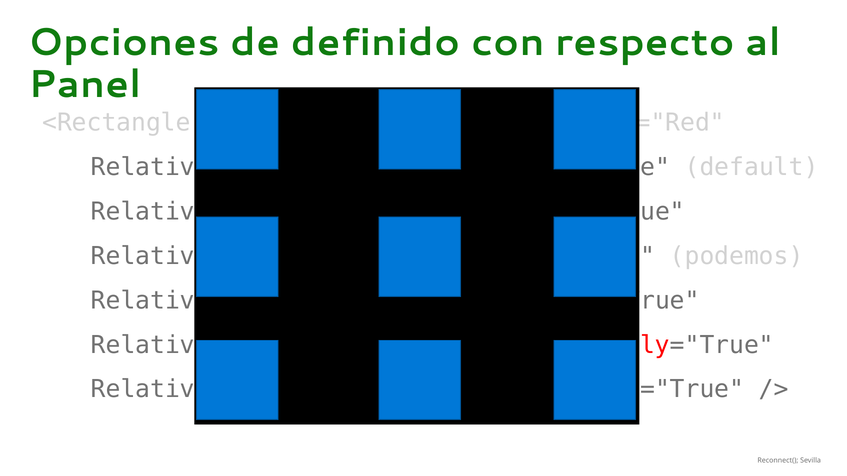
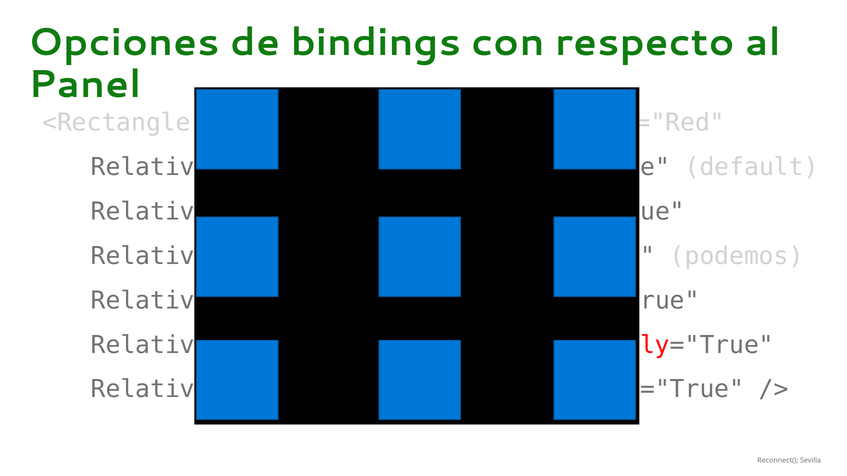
definido: definido -> bindings
